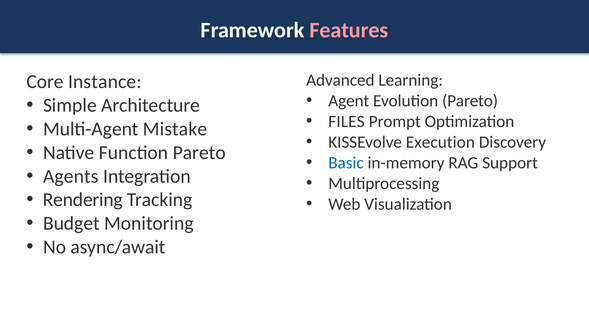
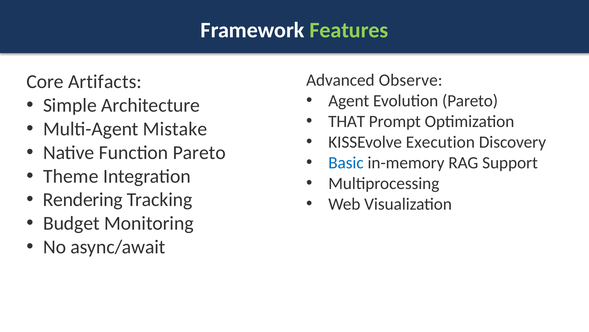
Features colour: pink -> light green
Learning: Learning -> Observe
Instance: Instance -> Artifacts
FILES: FILES -> THAT
Agents: Agents -> Theme
